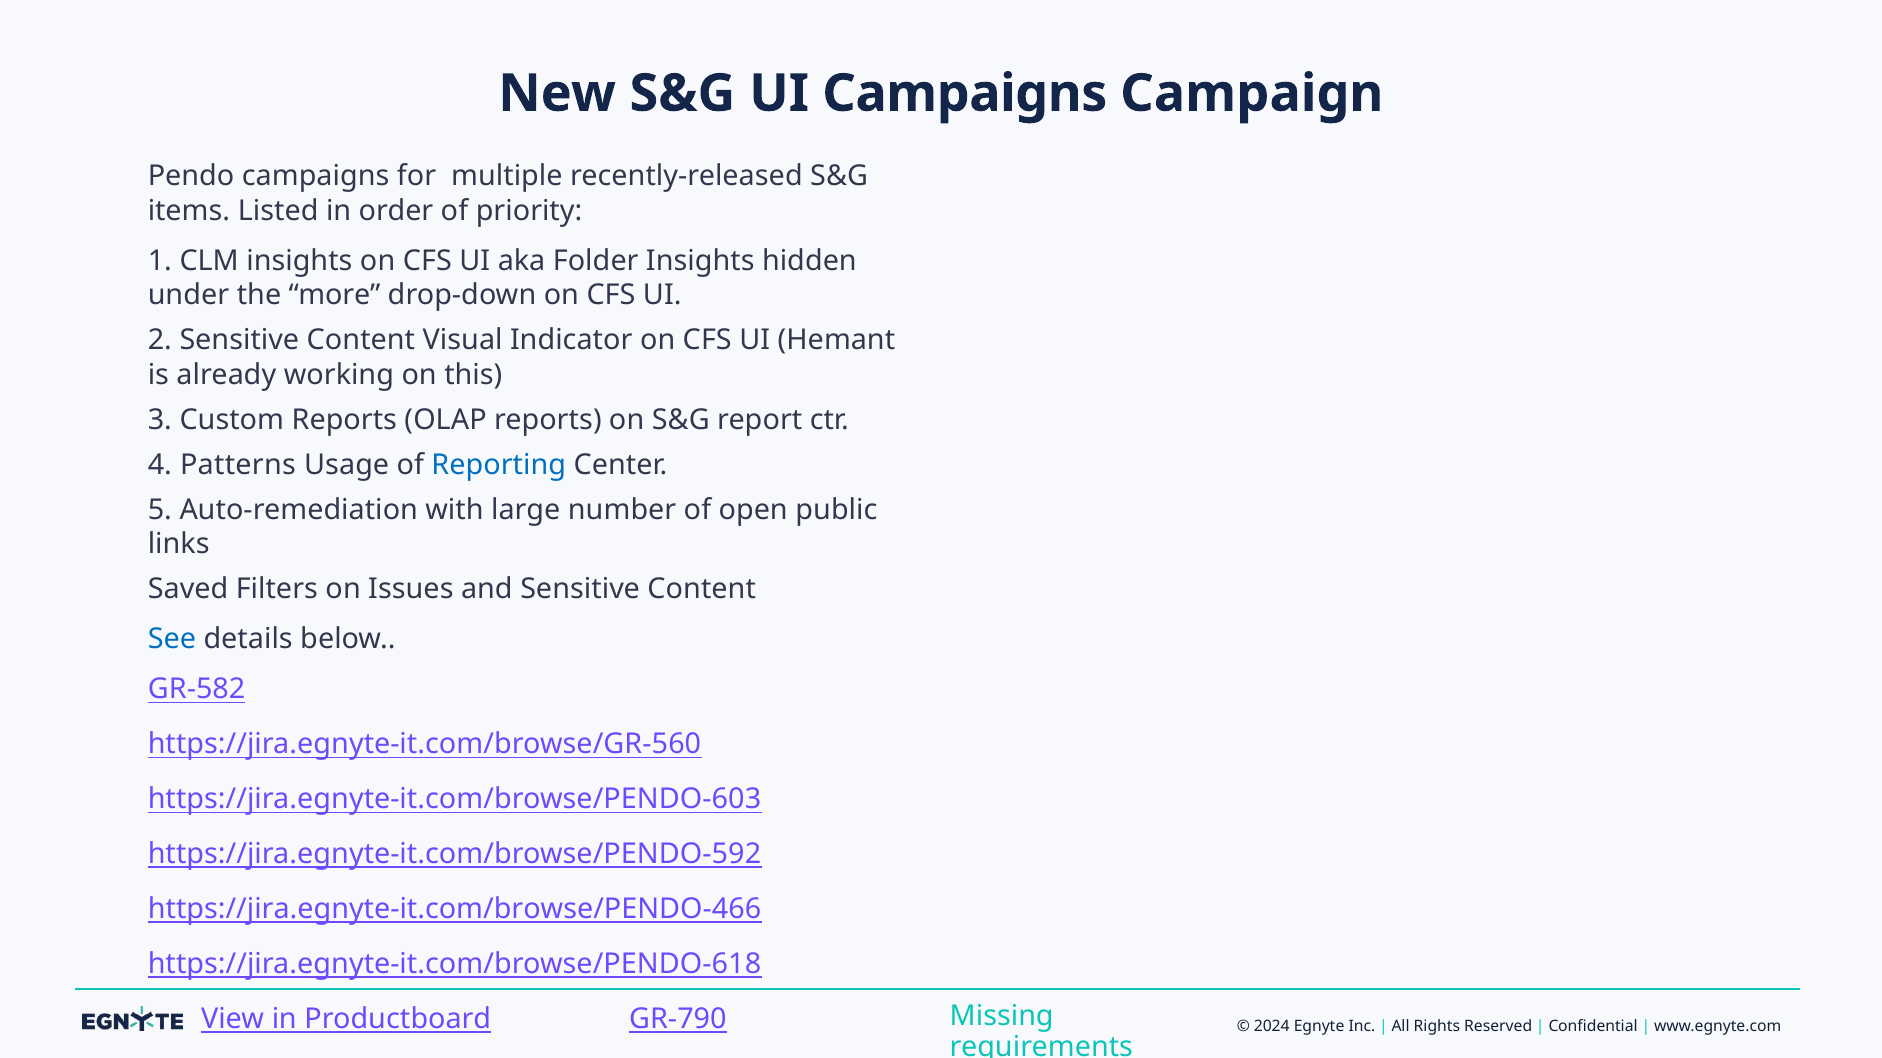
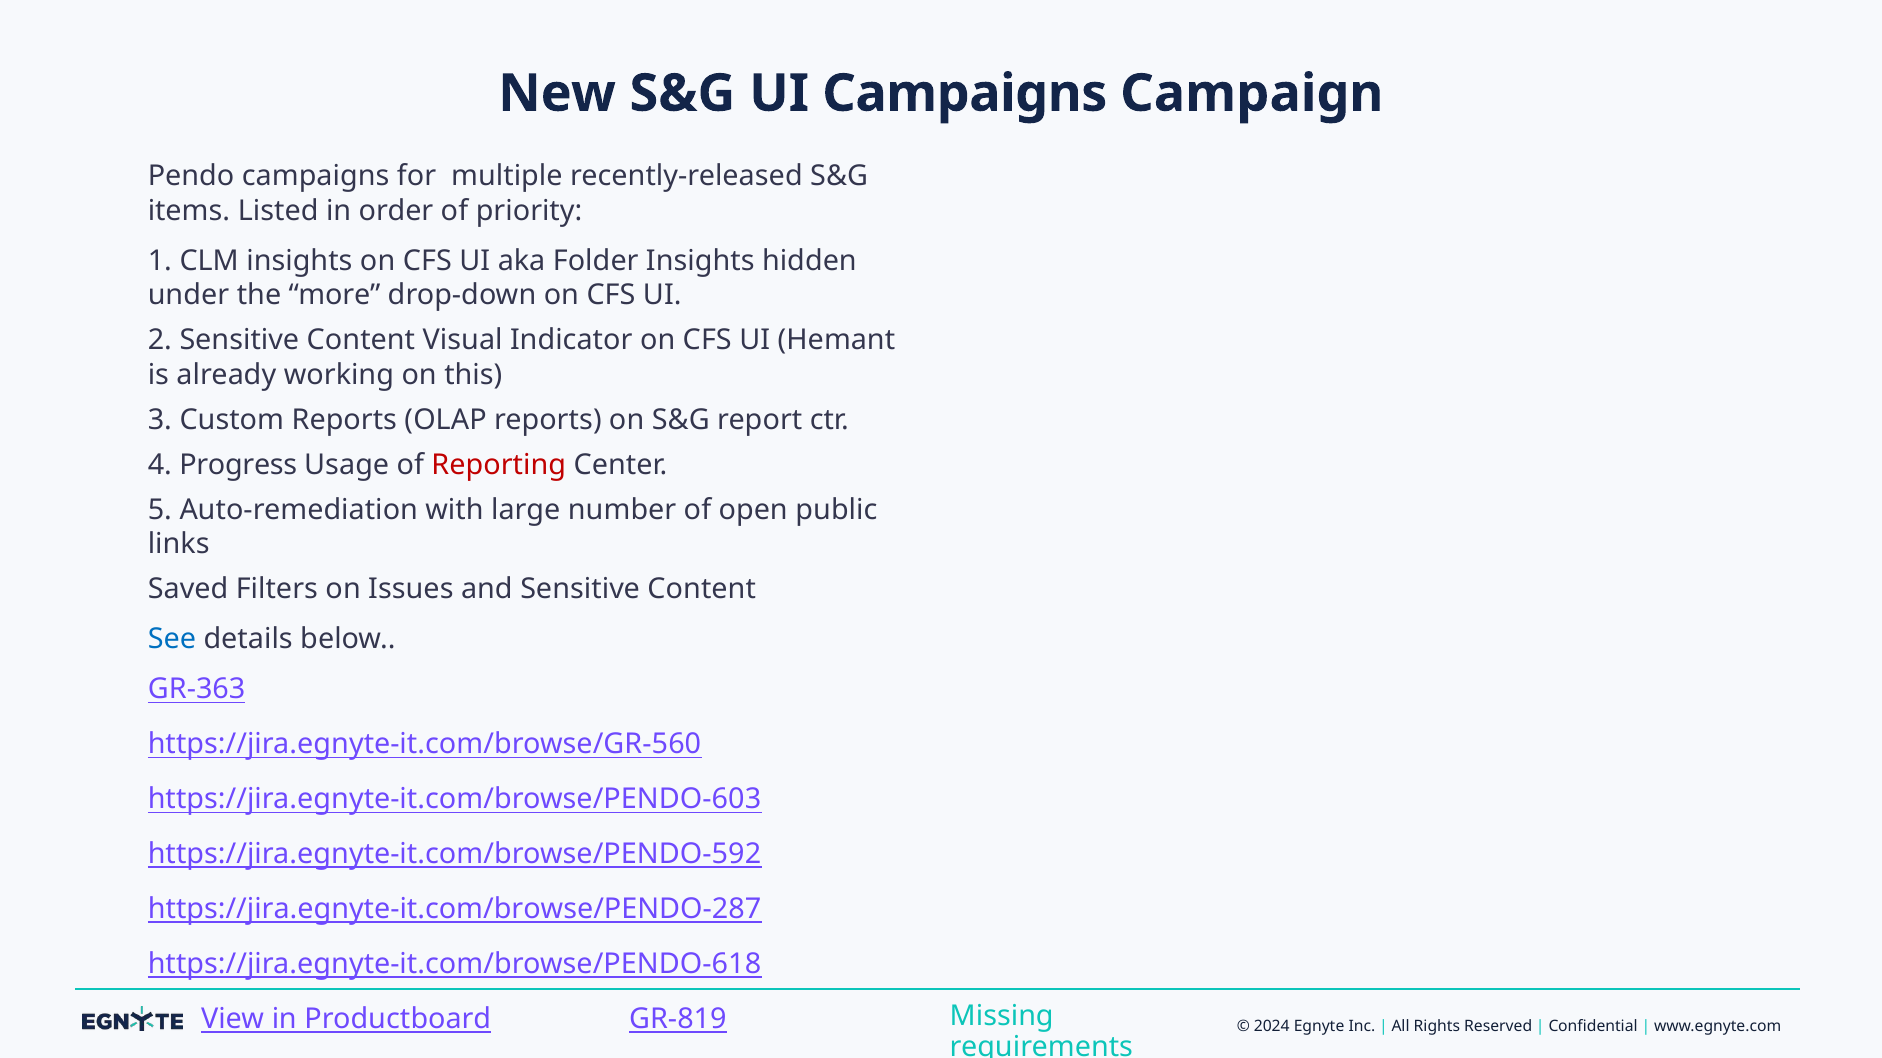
Patterns: Patterns -> Progress
Reporting colour: blue -> red
GR-582: GR-582 -> GR-363
https://jira.egnyte-it.com/browse/PENDO-466: https://jira.egnyte-it.com/browse/PENDO-466 -> https://jira.egnyte-it.com/browse/PENDO-287
GR-790: GR-790 -> GR-819
